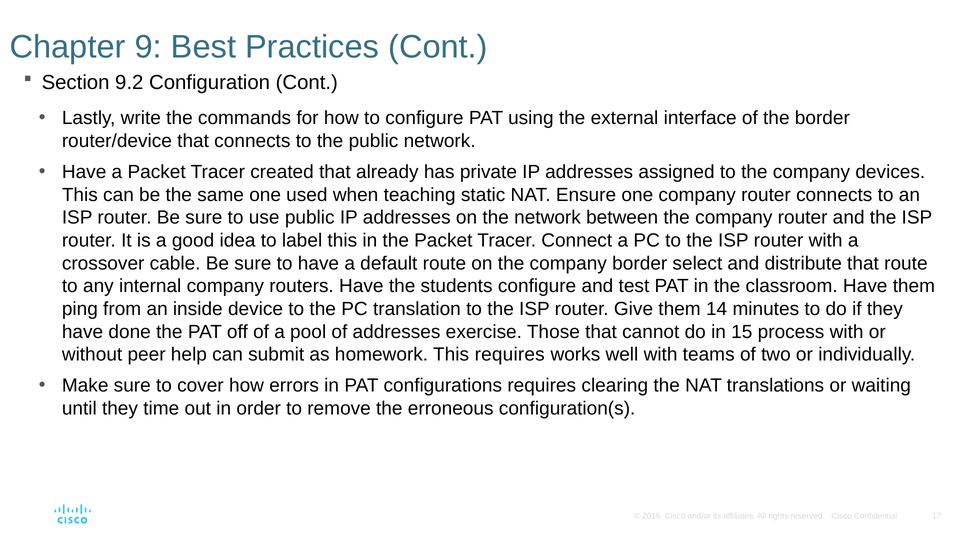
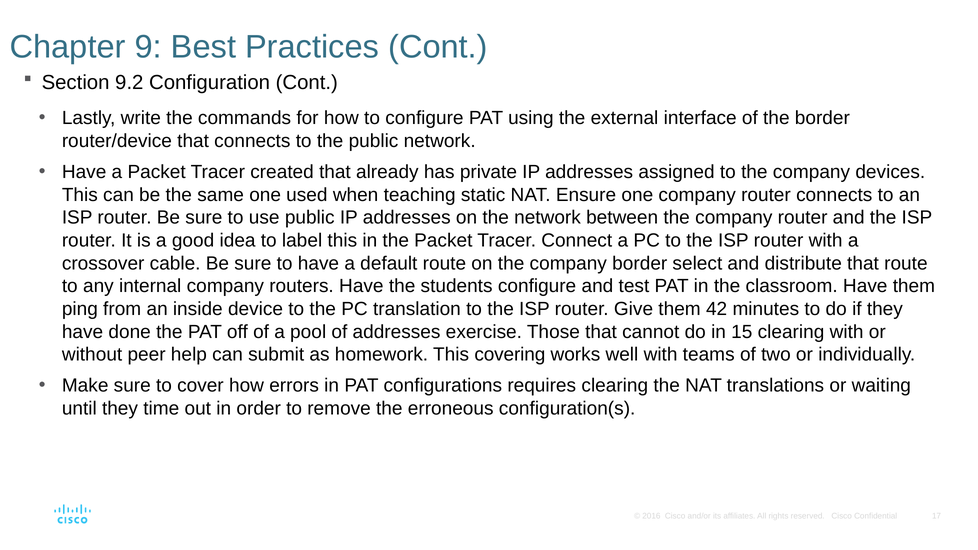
14: 14 -> 42
15 process: process -> clearing
This requires: requires -> covering
